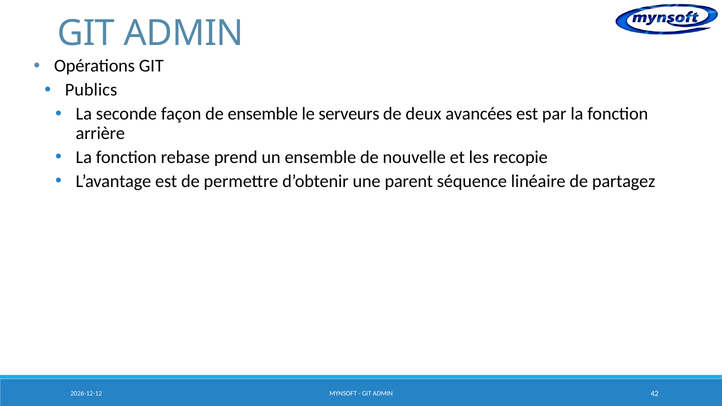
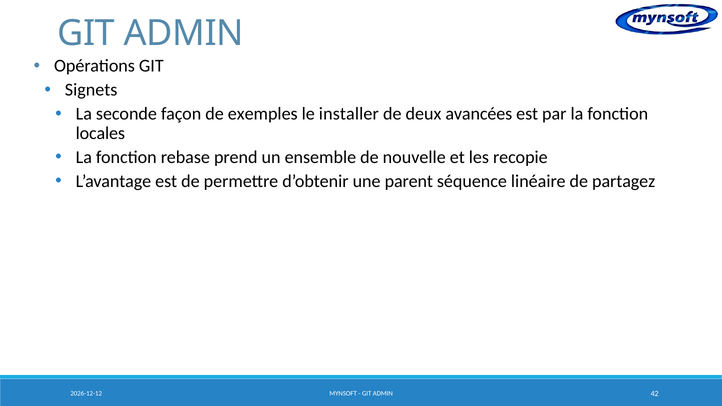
Publics: Publics -> Signets
de ensemble: ensemble -> exemples
serveurs: serveurs -> installer
arrière: arrière -> locales
